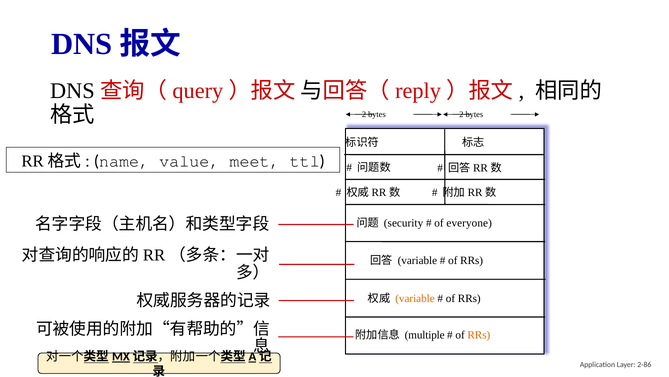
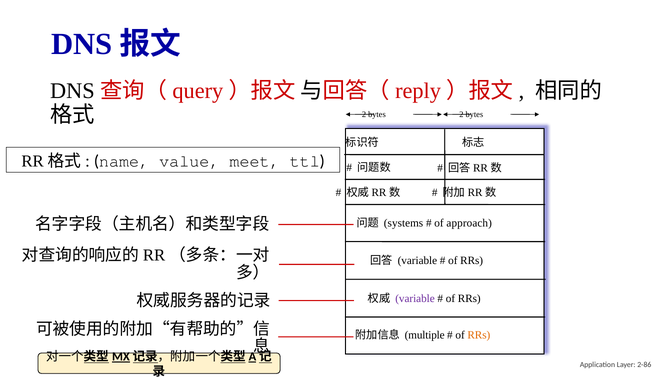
security: security -> systems
everyone: everyone -> approach
variable at (415, 298) colour: orange -> purple
